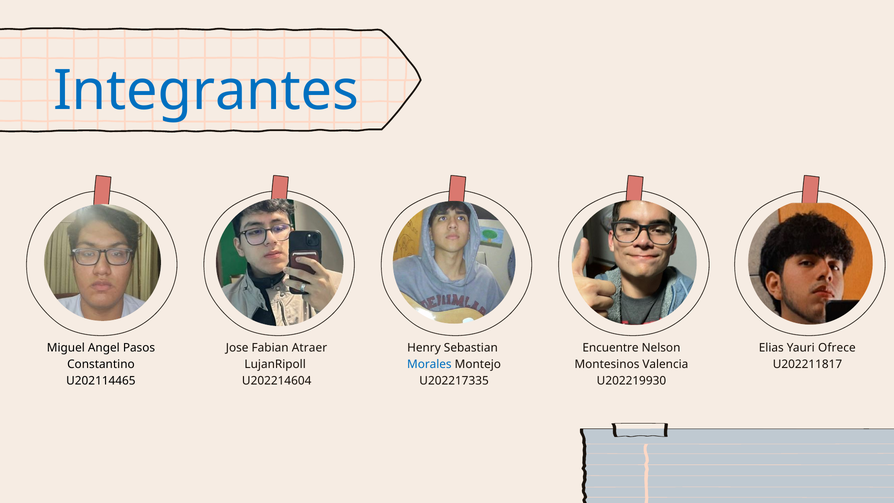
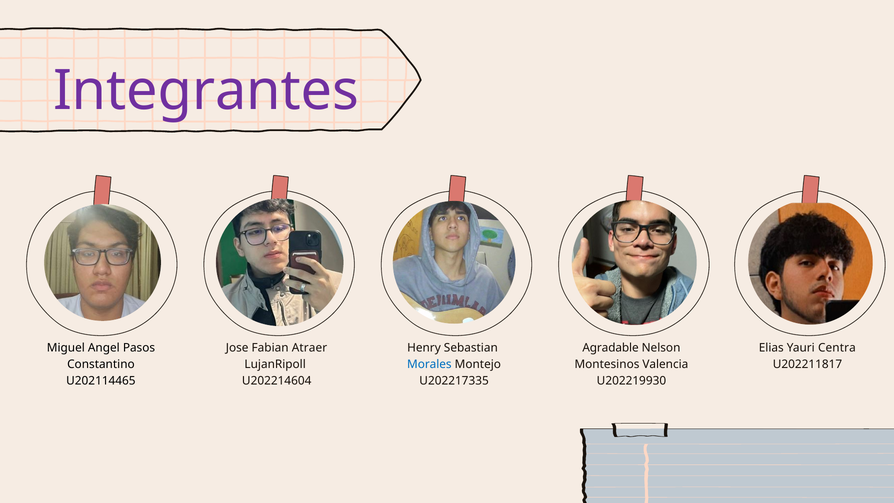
Integrantes colour: blue -> purple
Encuentre: Encuentre -> Agradable
Ofrece: Ofrece -> Centra
